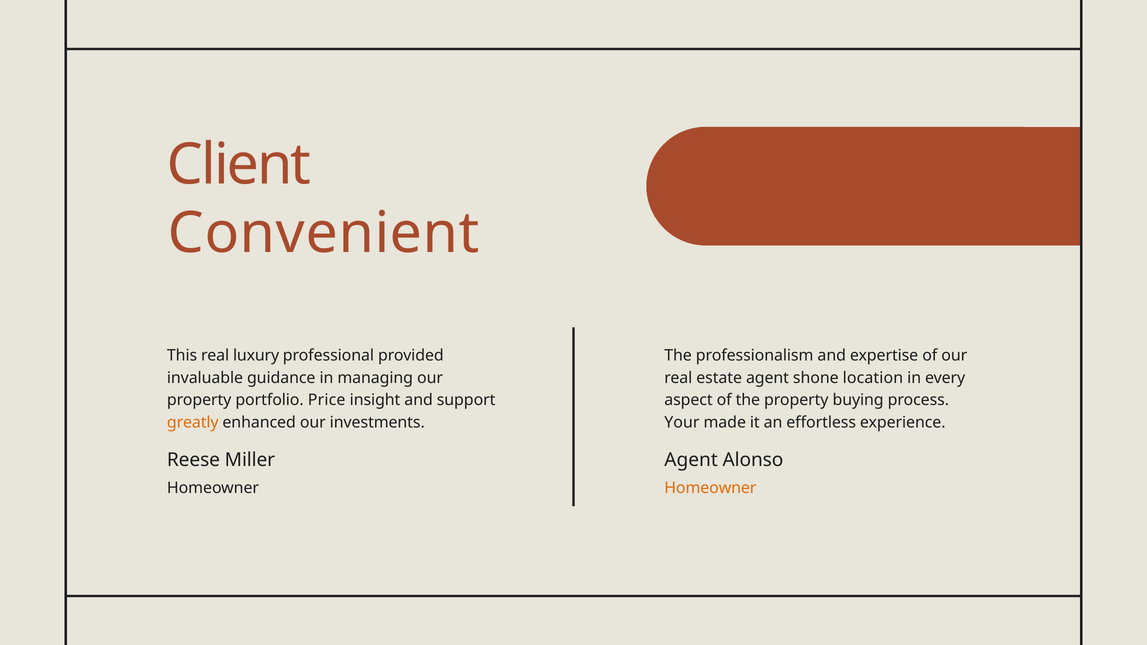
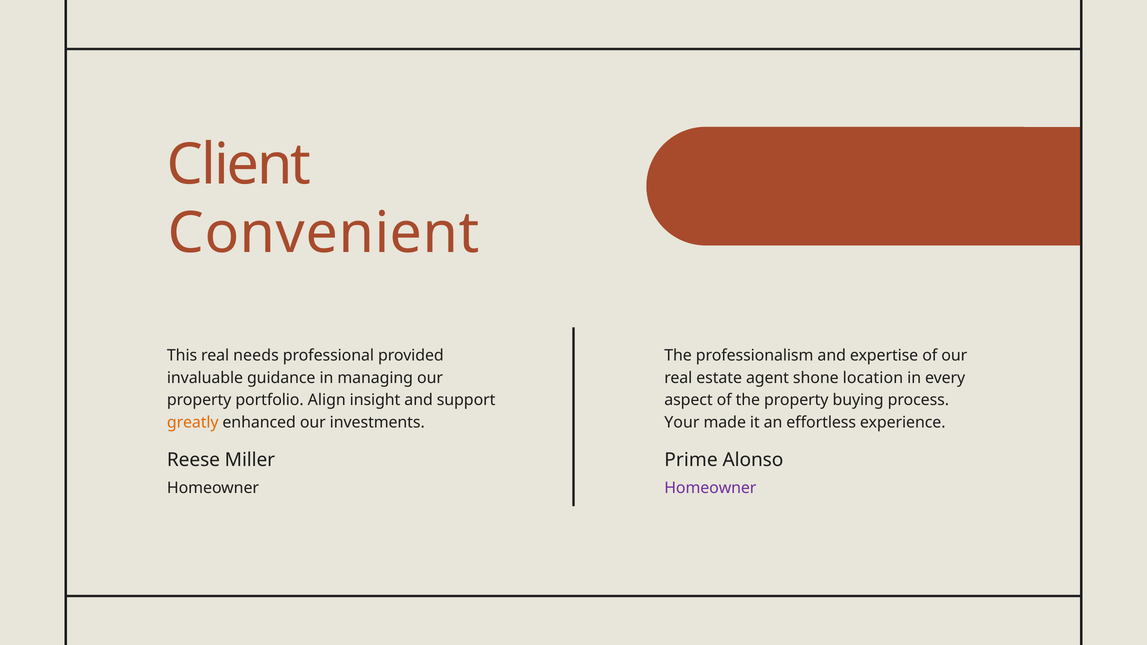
luxury: luxury -> needs
Price: Price -> Align
Agent at (691, 460): Agent -> Prime
Homeowner at (710, 488) colour: orange -> purple
